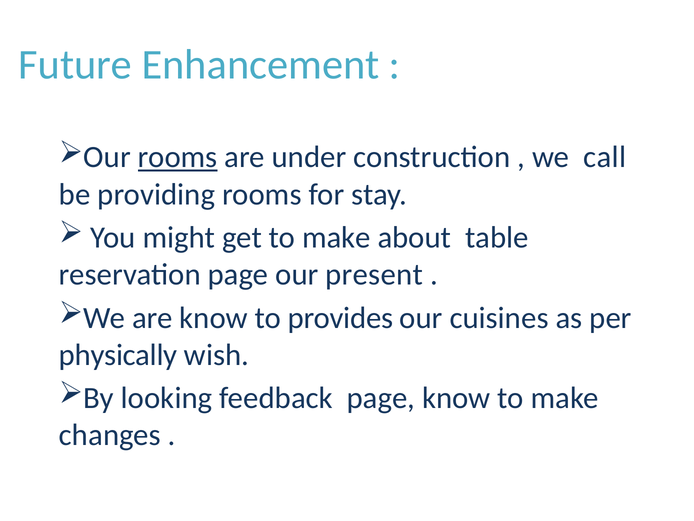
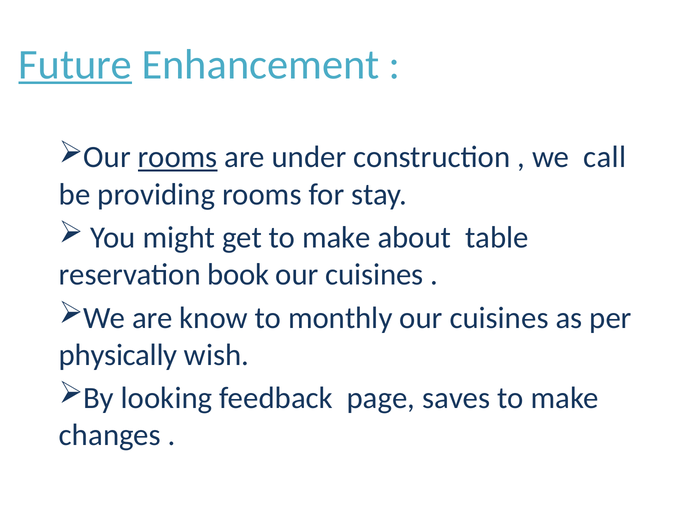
Future underline: none -> present
reservation page: page -> book
present at (374, 274): present -> cuisines
provides: provides -> monthly
page know: know -> saves
